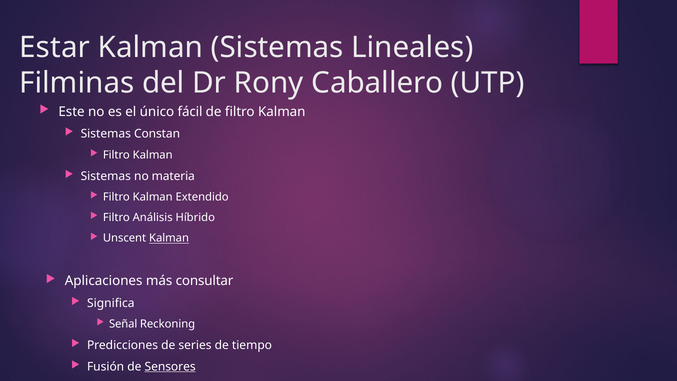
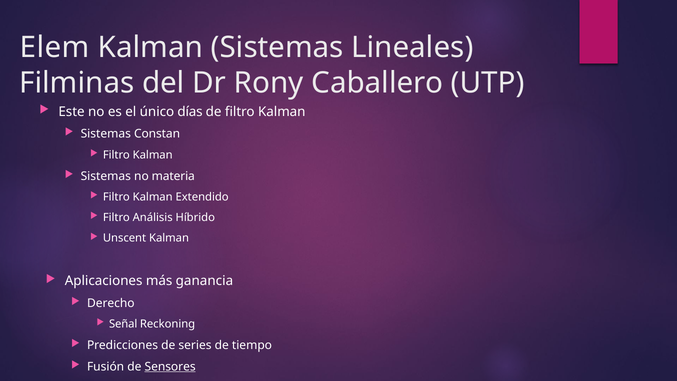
Estar: Estar -> Elem
fácil: fácil -> días
Kalman at (169, 238) underline: present -> none
consultar: consultar -> ganancia
Significa: Significa -> Derecho
